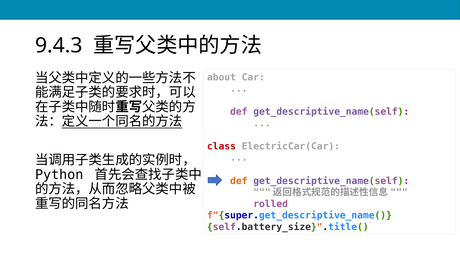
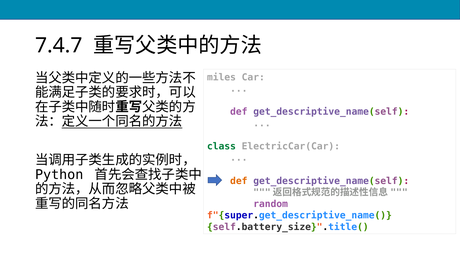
9.4.3: 9.4.3 -> 7.4.7
about: about -> miles
class colour: red -> green
rolled: rolled -> random
